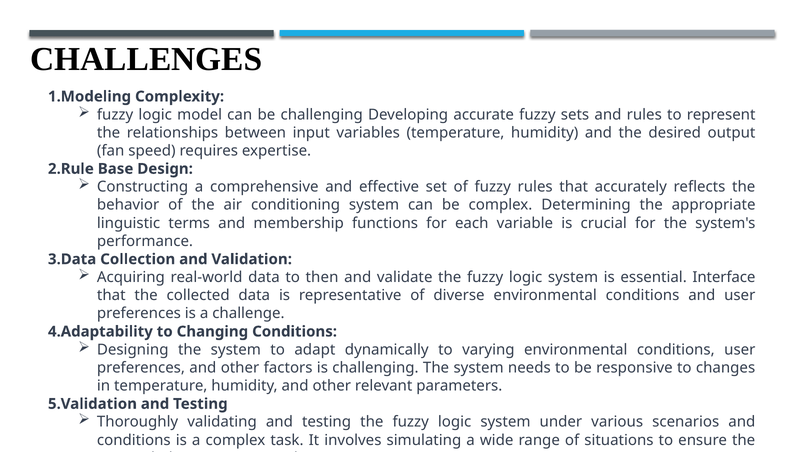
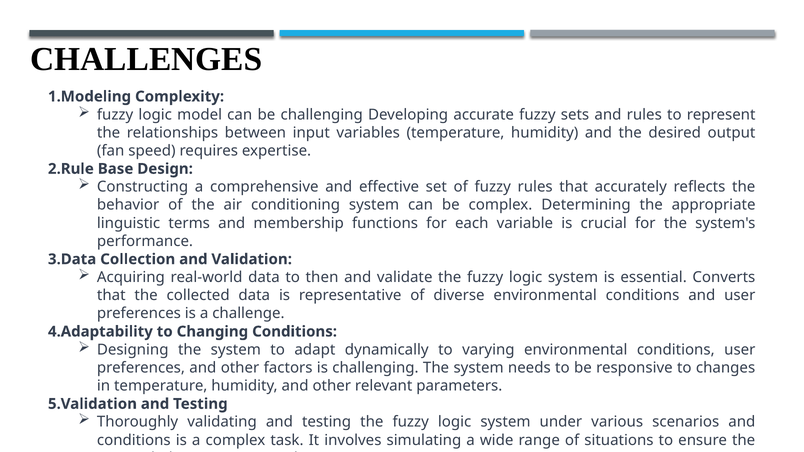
Interface: Interface -> Converts
